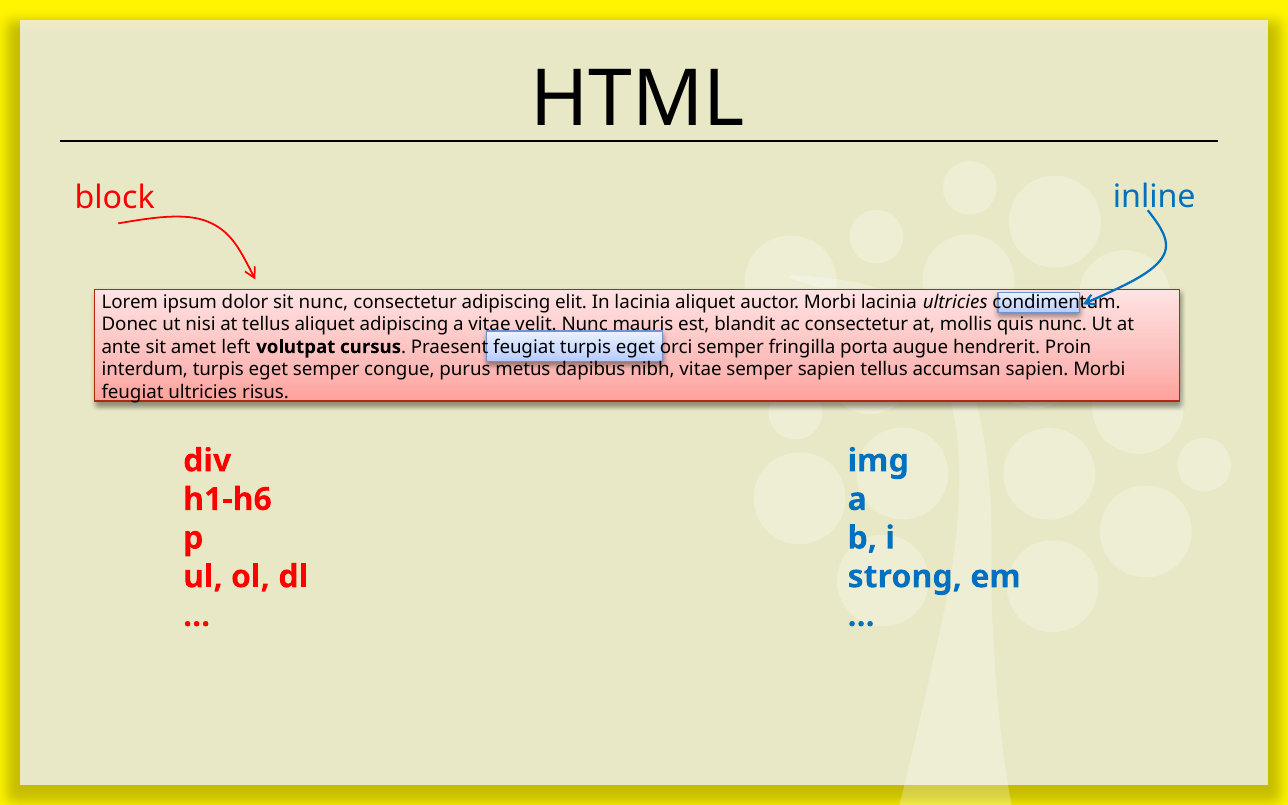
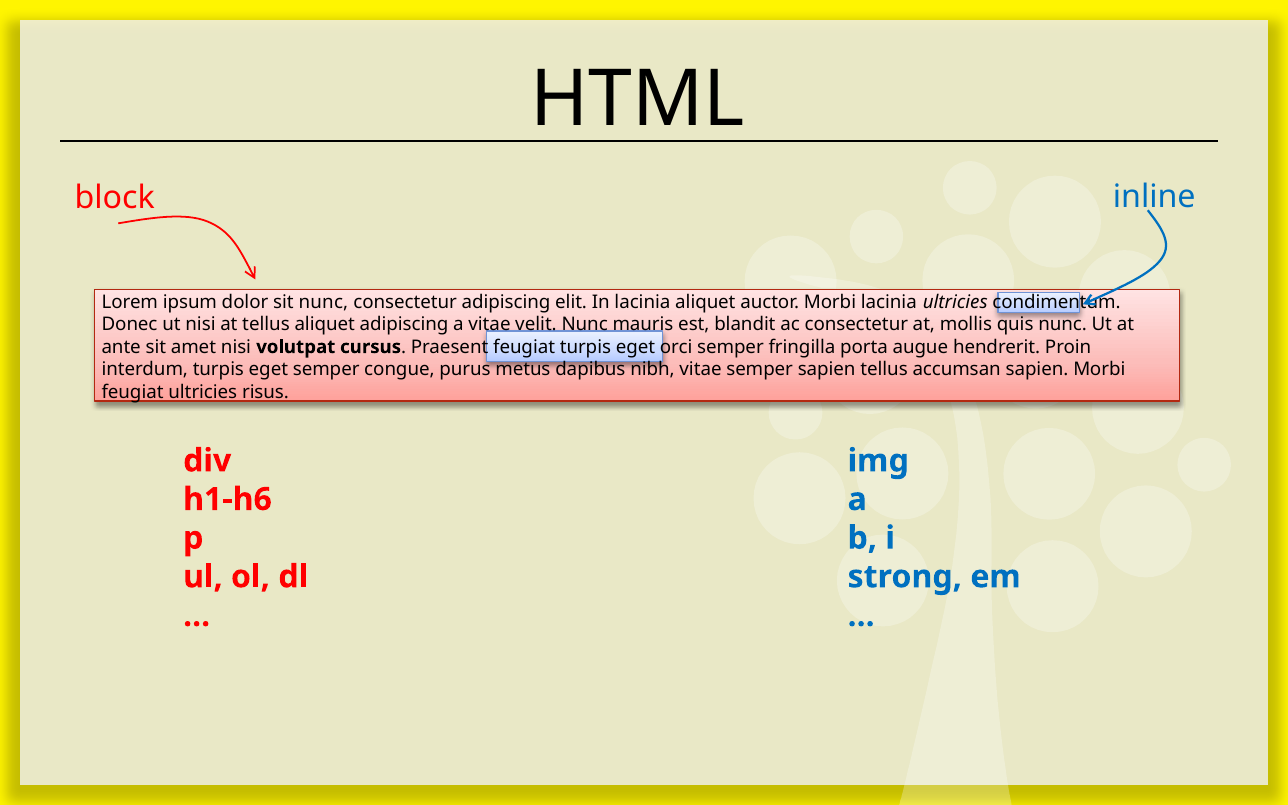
amet left: left -> nisi
